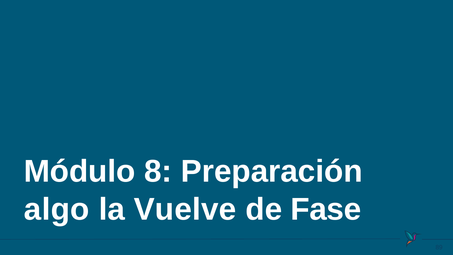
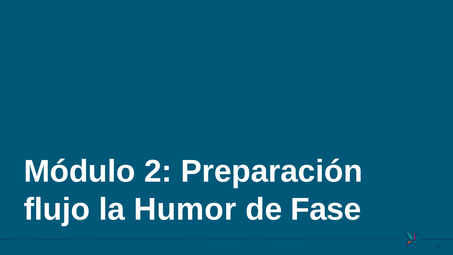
8: 8 -> 2
algo: algo -> flujo
Vuelve: Vuelve -> Humor
